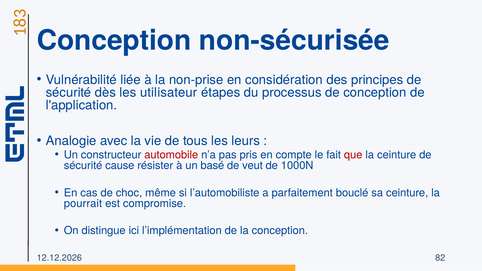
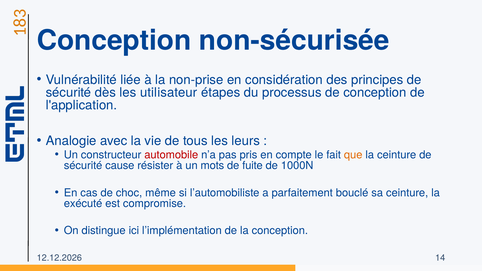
que colour: red -> orange
basé: basé -> mots
veut: veut -> fuite
pourrait: pourrait -> exécuté
82: 82 -> 14
